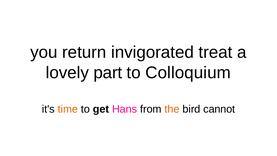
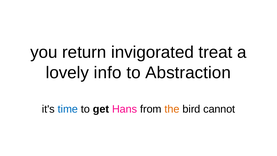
part: part -> info
Colloquium: Colloquium -> Abstraction
time colour: orange -> blue
